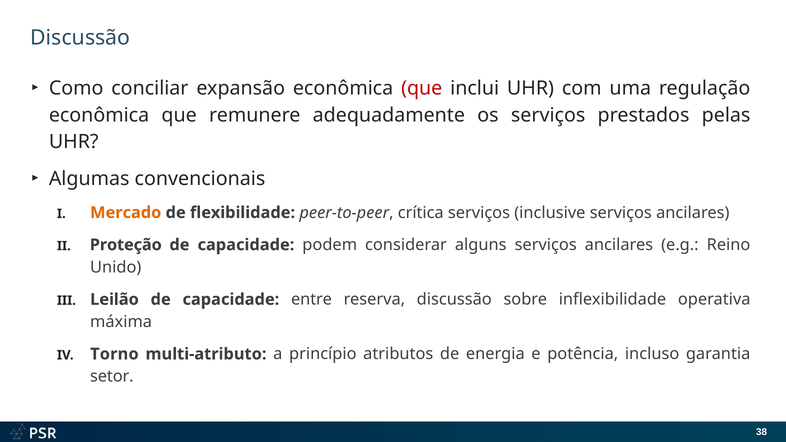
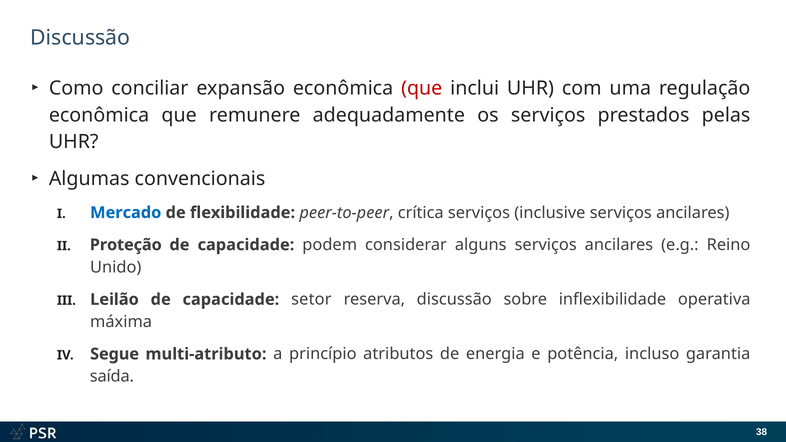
Mercado colour: orange -> blue
entre: entre -> setor
Torno: Torno -> Segue
setor: setor -> saída
